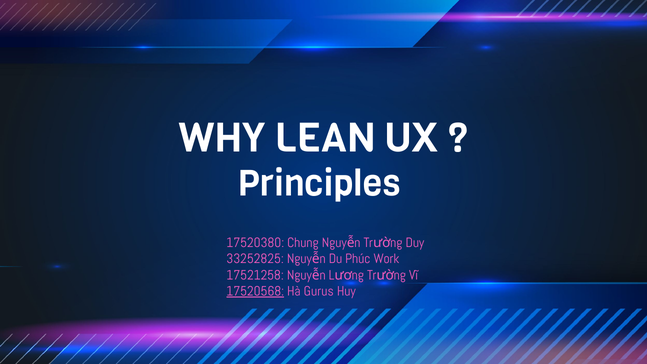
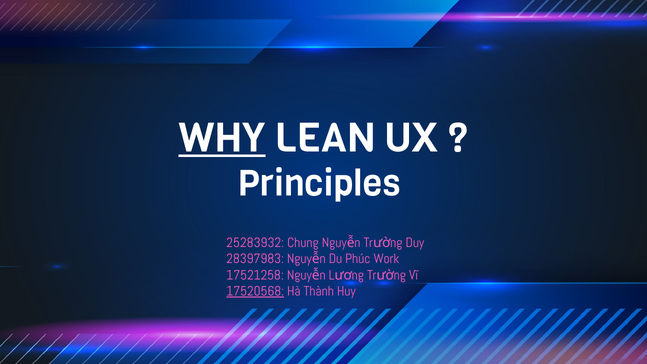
WHY underline: none -> present
17520380: 17520380 -> 25283932
33252825: 33252825 -> 28397983
Gurus: Gurus -> Thành
